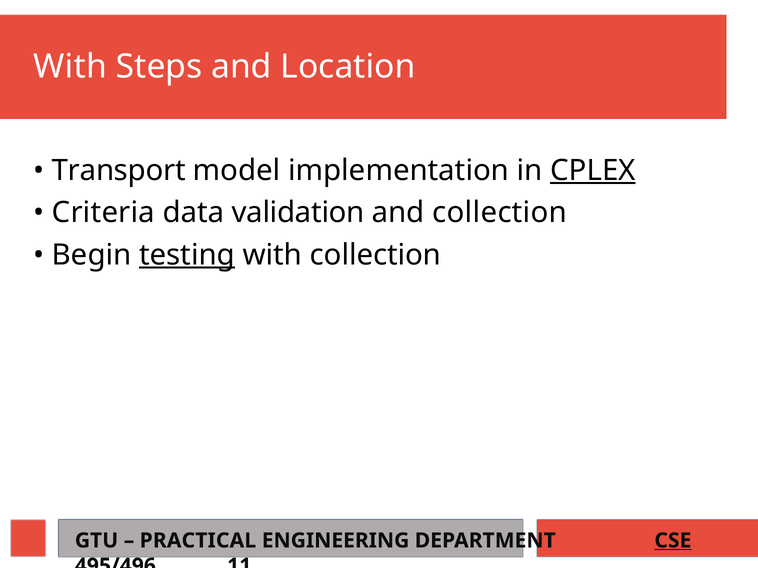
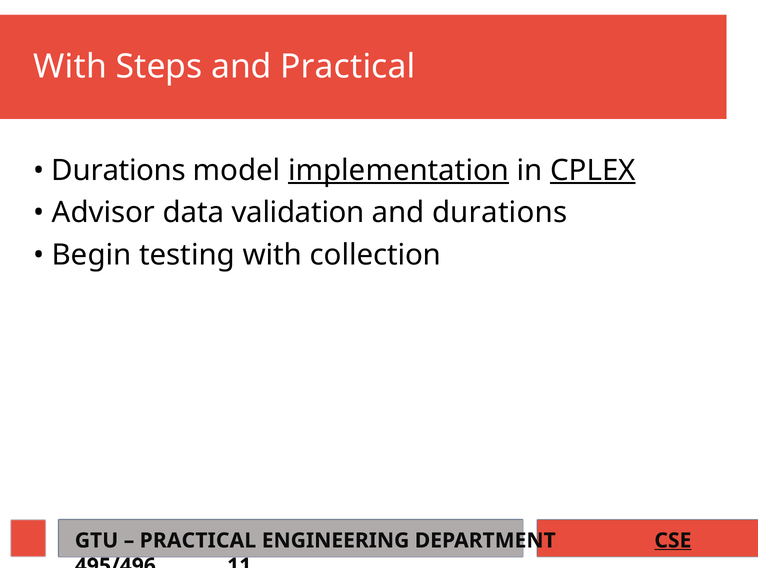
and Location: Location -> Practical
Transport at (119, 171): Transport -> Durations
implementation underline: none -> present
Criteria: Criteria -> Advisor
and collection: collection -> durations
testing underline: present -> none
